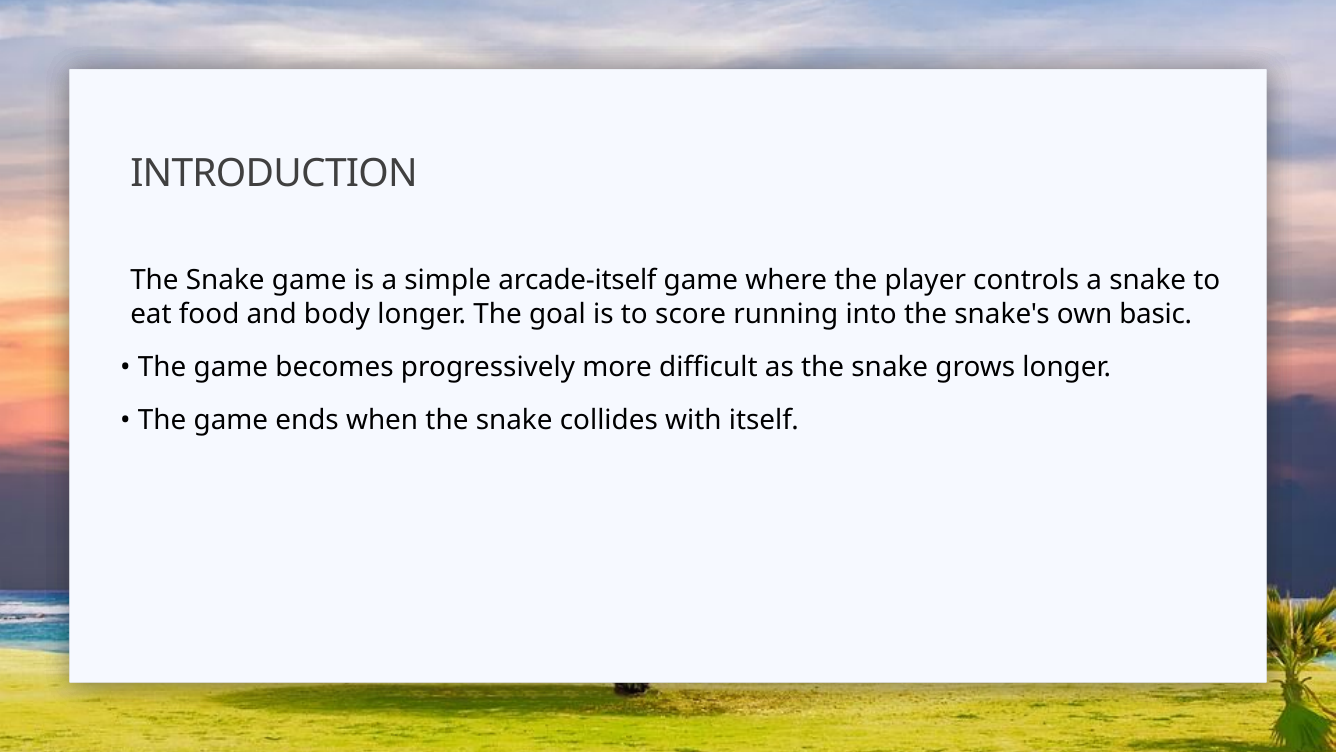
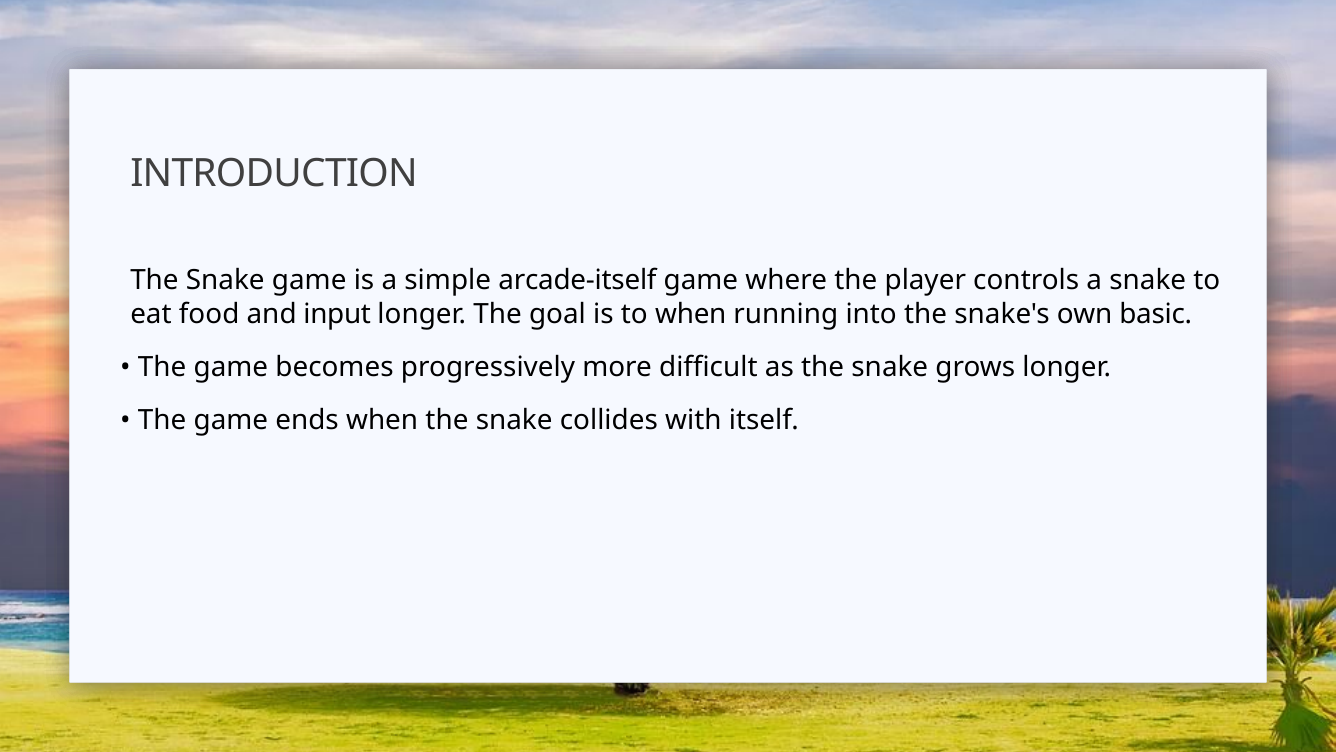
body: body -> input
to score: score -> when
